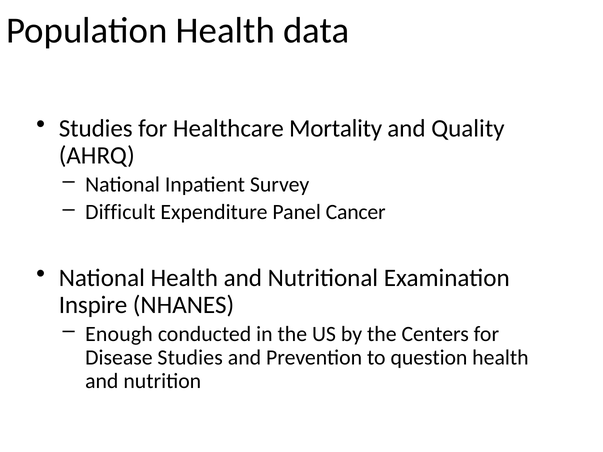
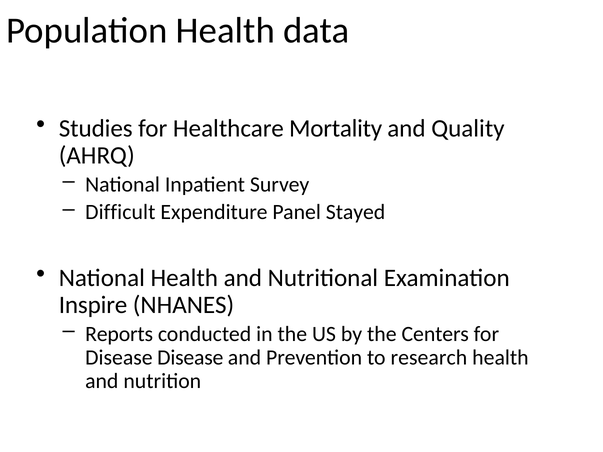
Cancer: Cancer -> Stayed
Enough: Enough -> Reports
Disease Studies: Studies -> Disease
question: question -> research
